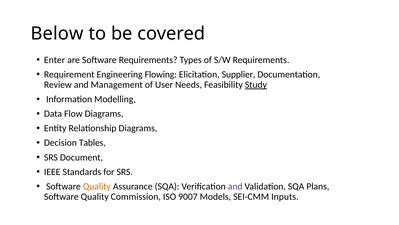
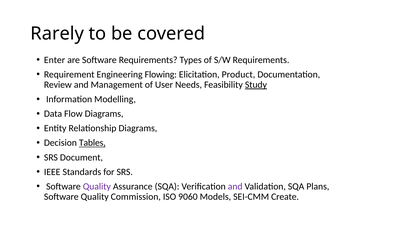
Below: Below -> Rarely
Supplier: Supplier -> Product
Tables underline: none -> present
Quality at (97, 186) colour: orange -> purple
9007: 9007 -> 9060
Inputs: Inputs -> Create
